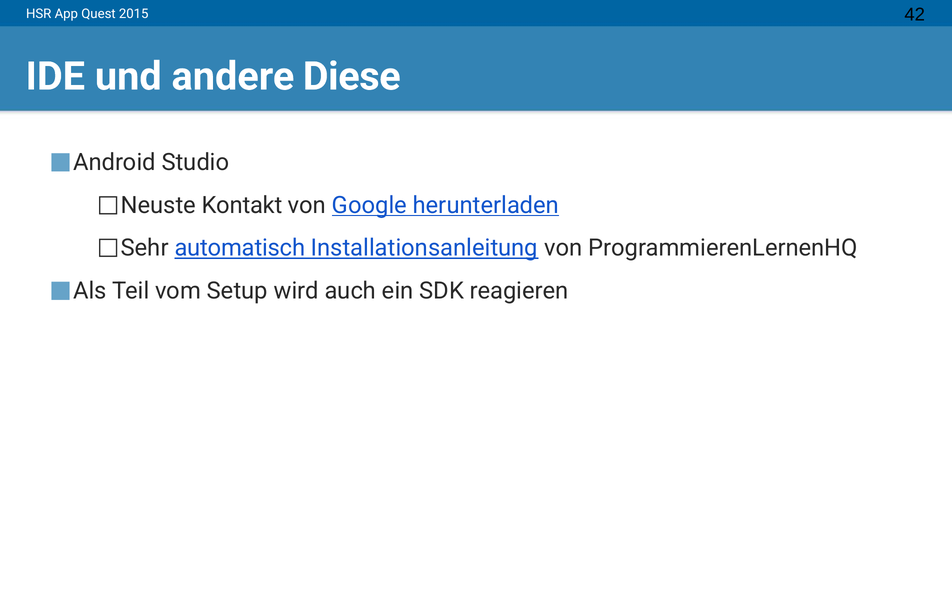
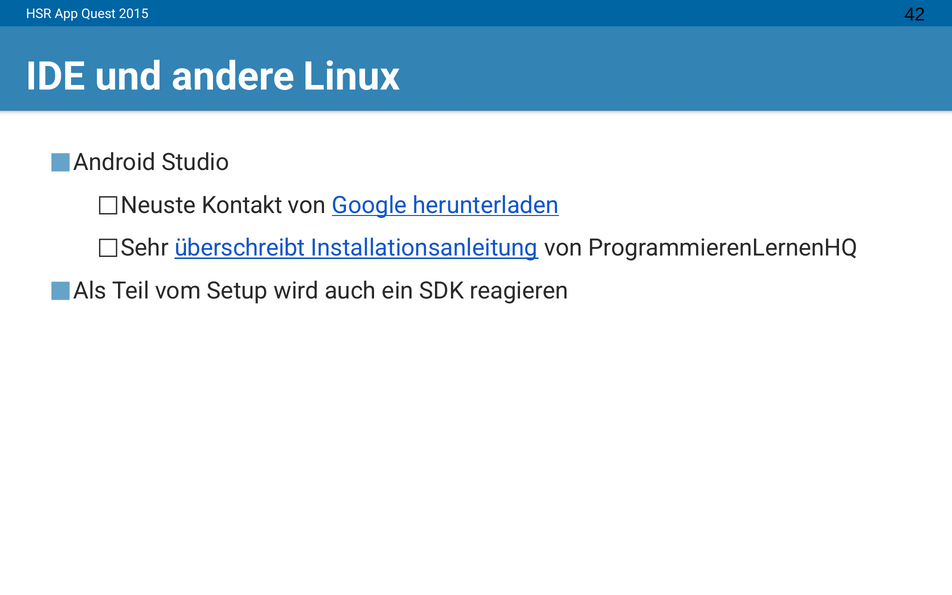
Diese: Diese -> Linux
automatisch: automatisch -> überschreibt
